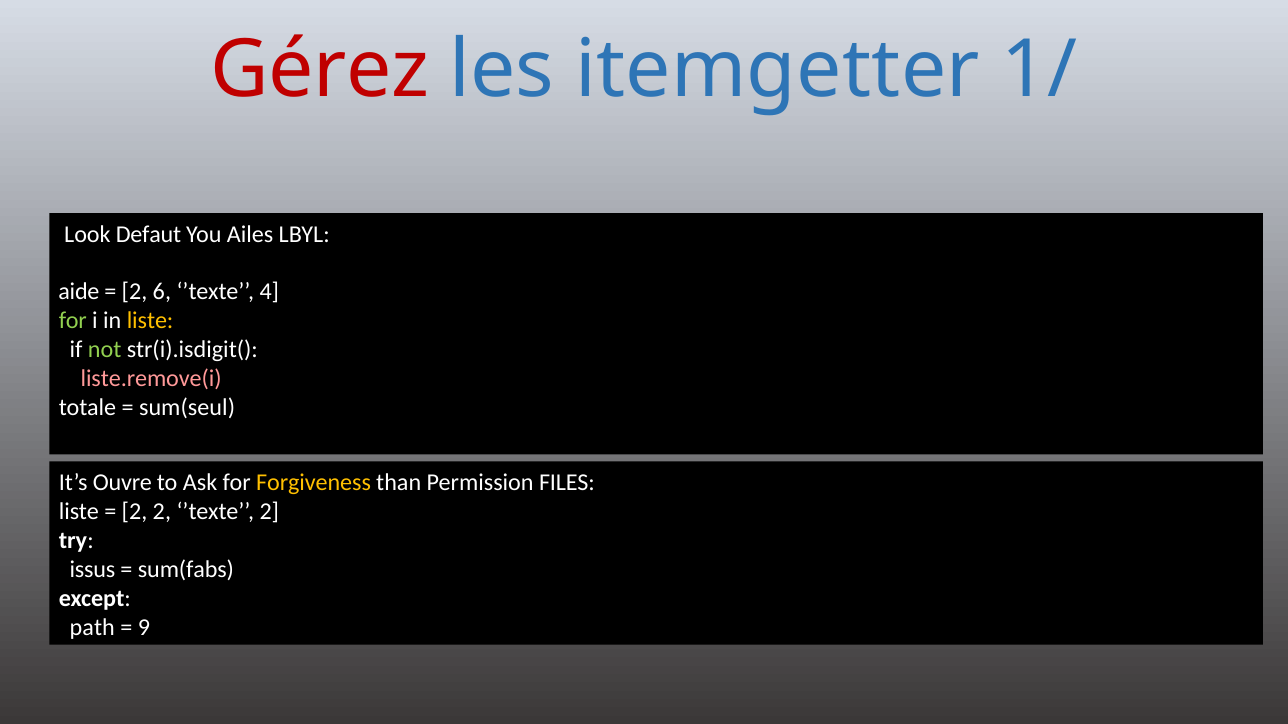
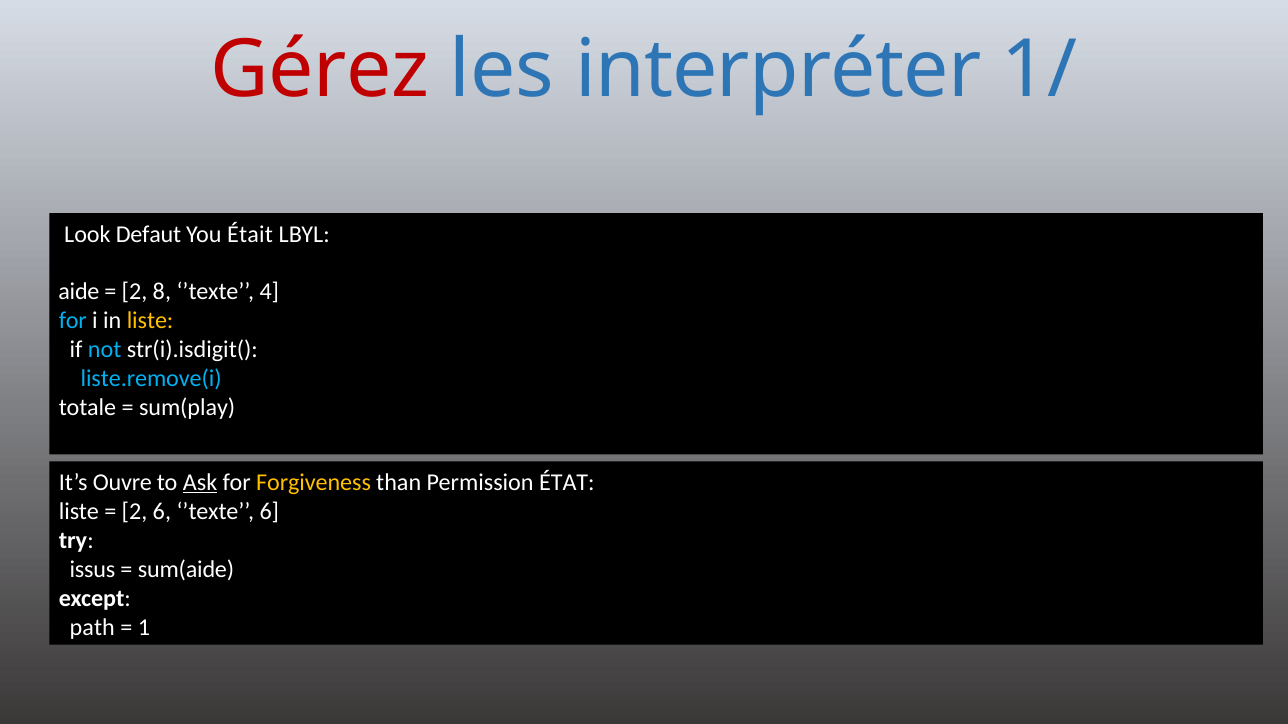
itemgetter: itemgetter -> interpréter
Ailes: Ailes -> Était
6: 6 -> 8
for at (73, 321) colour: light green -> light blue
not colour: light green -> light blue
liste.remove(i colour: pink -> light blue
sum(seul: sum(seul -> sum(play
Ask underline: none -> present
FILES: FILES -> ÉTAT
2 2: 2 -> 6
’texte 2: 2 -> 6
sum(fabs: sum(fabs -> sum(aide
9: 9 -> 1
